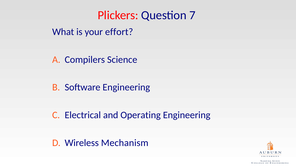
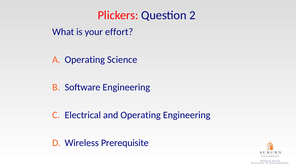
7: 7 -> 2
Compilers at (85, 59): Compilers -> Operating
Mechanism: Mechanism -> Prerequisite
